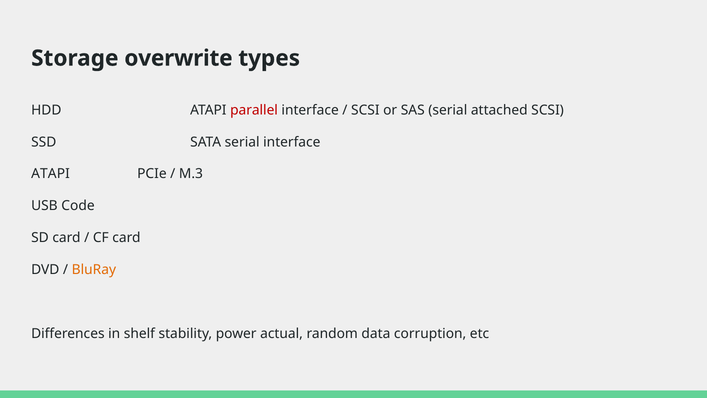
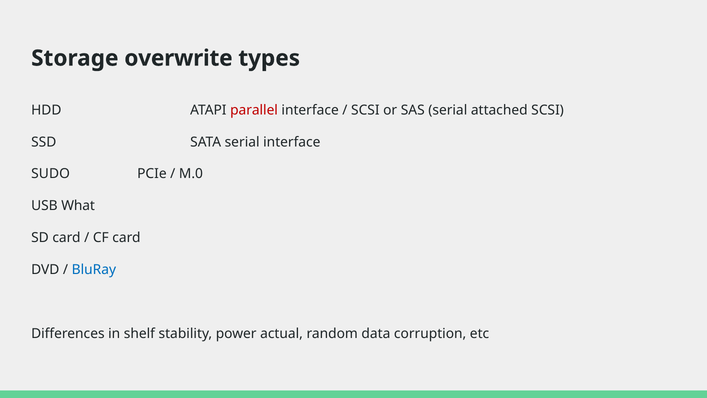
ATAPI at (51, 174): ATAPI -> SUDO
M.3: M.3 -> M.0
Code: Code -> What
BluRay colour: orange -> blue
